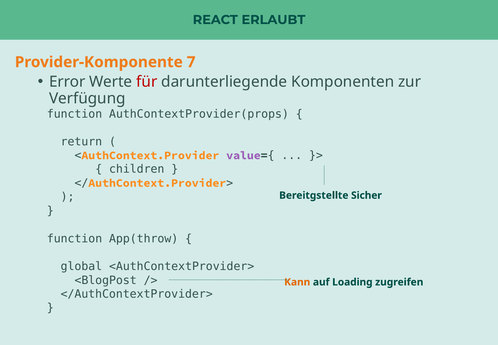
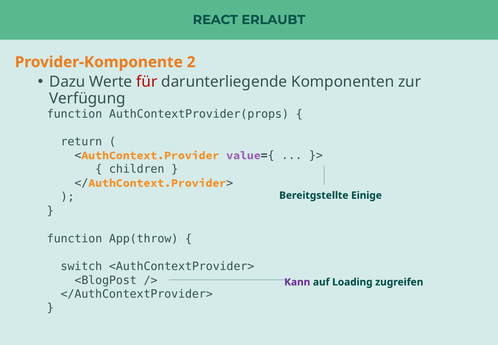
7: 7 -> 2
Error: Error -> Dazu
Sicher: Sicher -> Einige
global: global -> switch
Kann colour: orange -> purple
